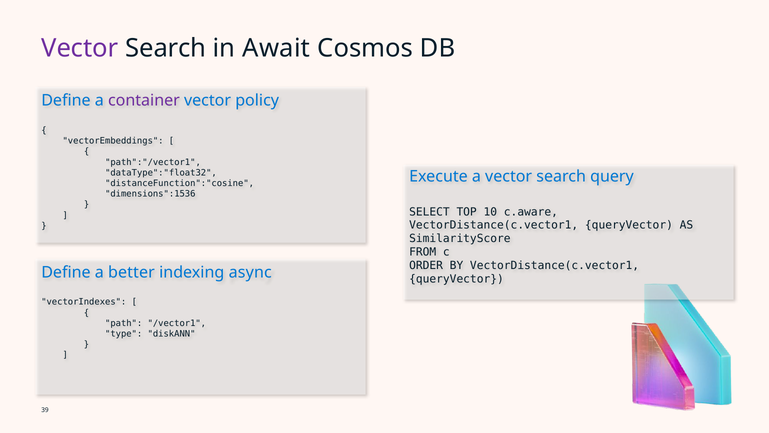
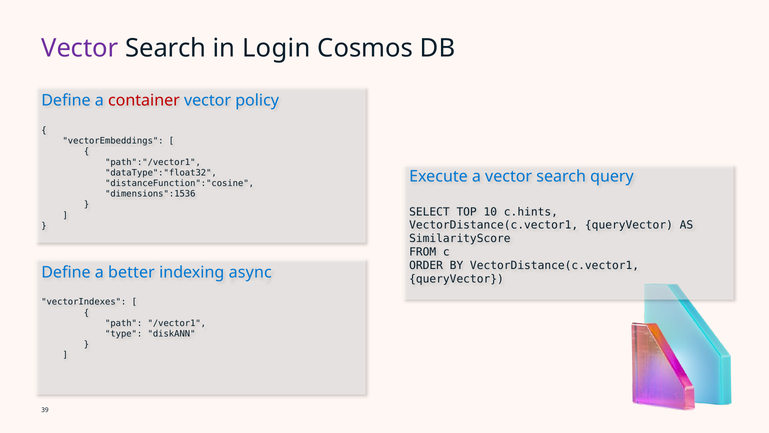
Await: Await -> Login
container colour: purple -> red
c.aware: c.aware -> c.hints
